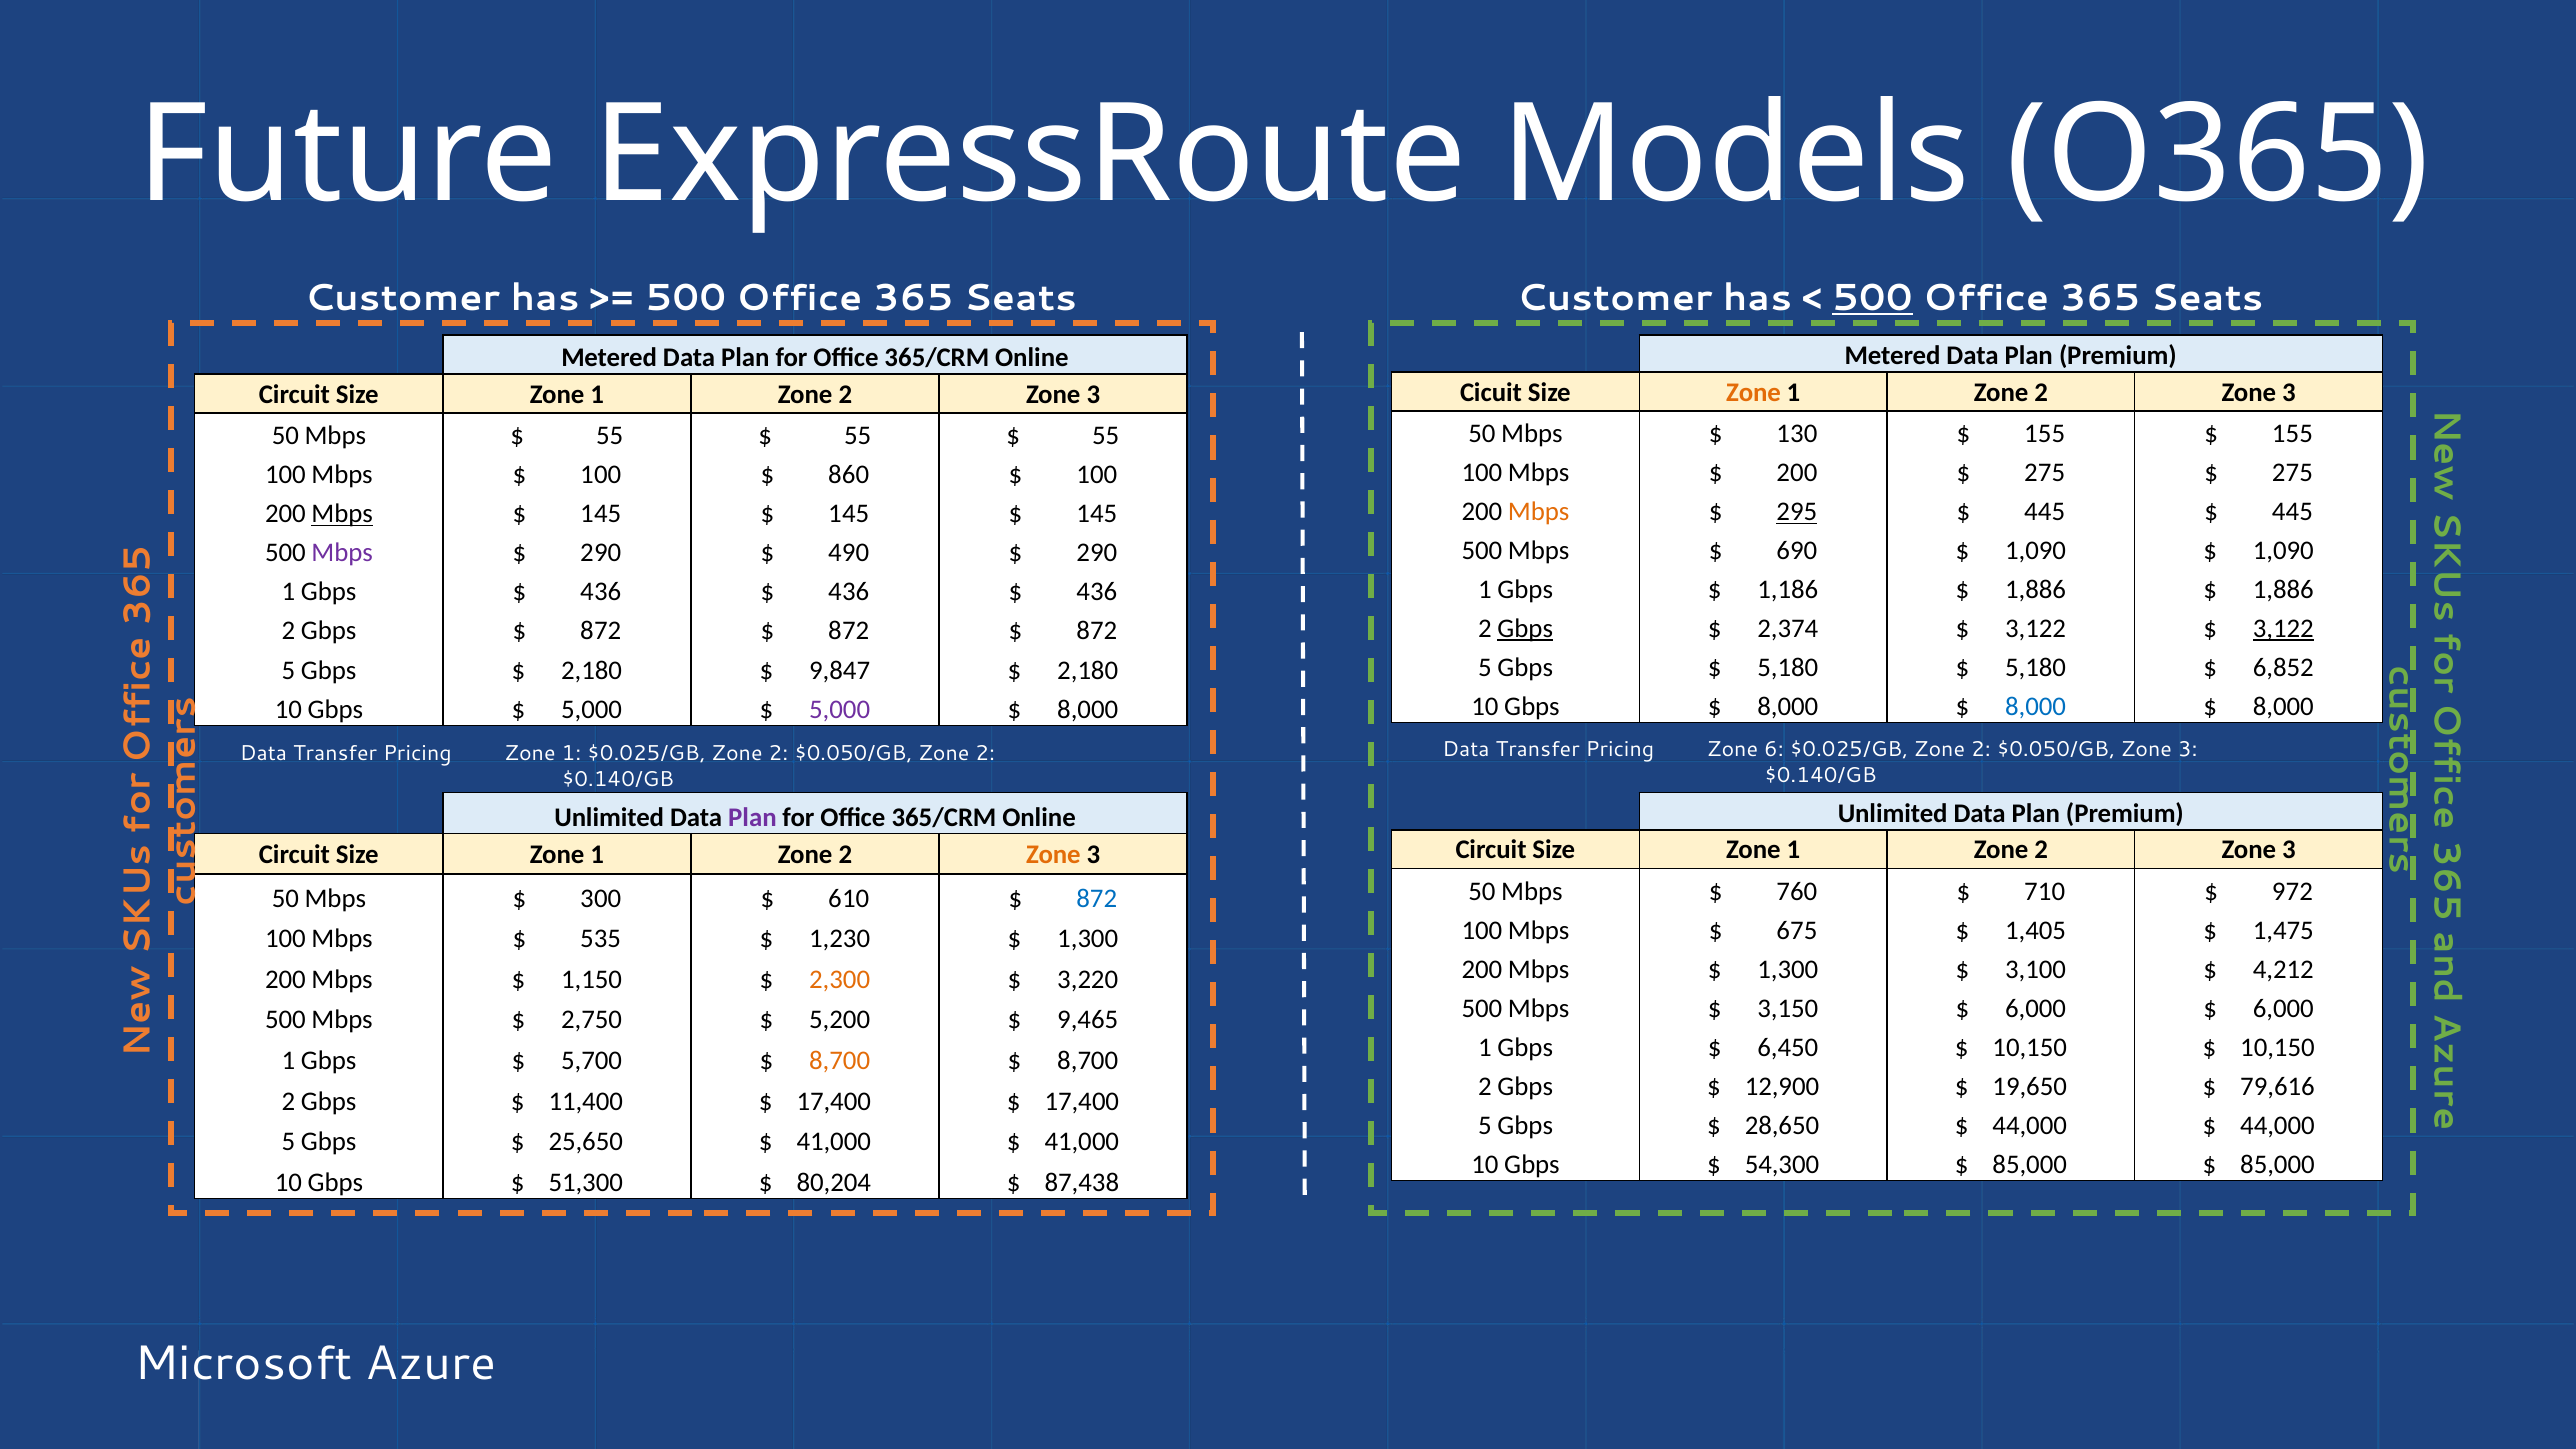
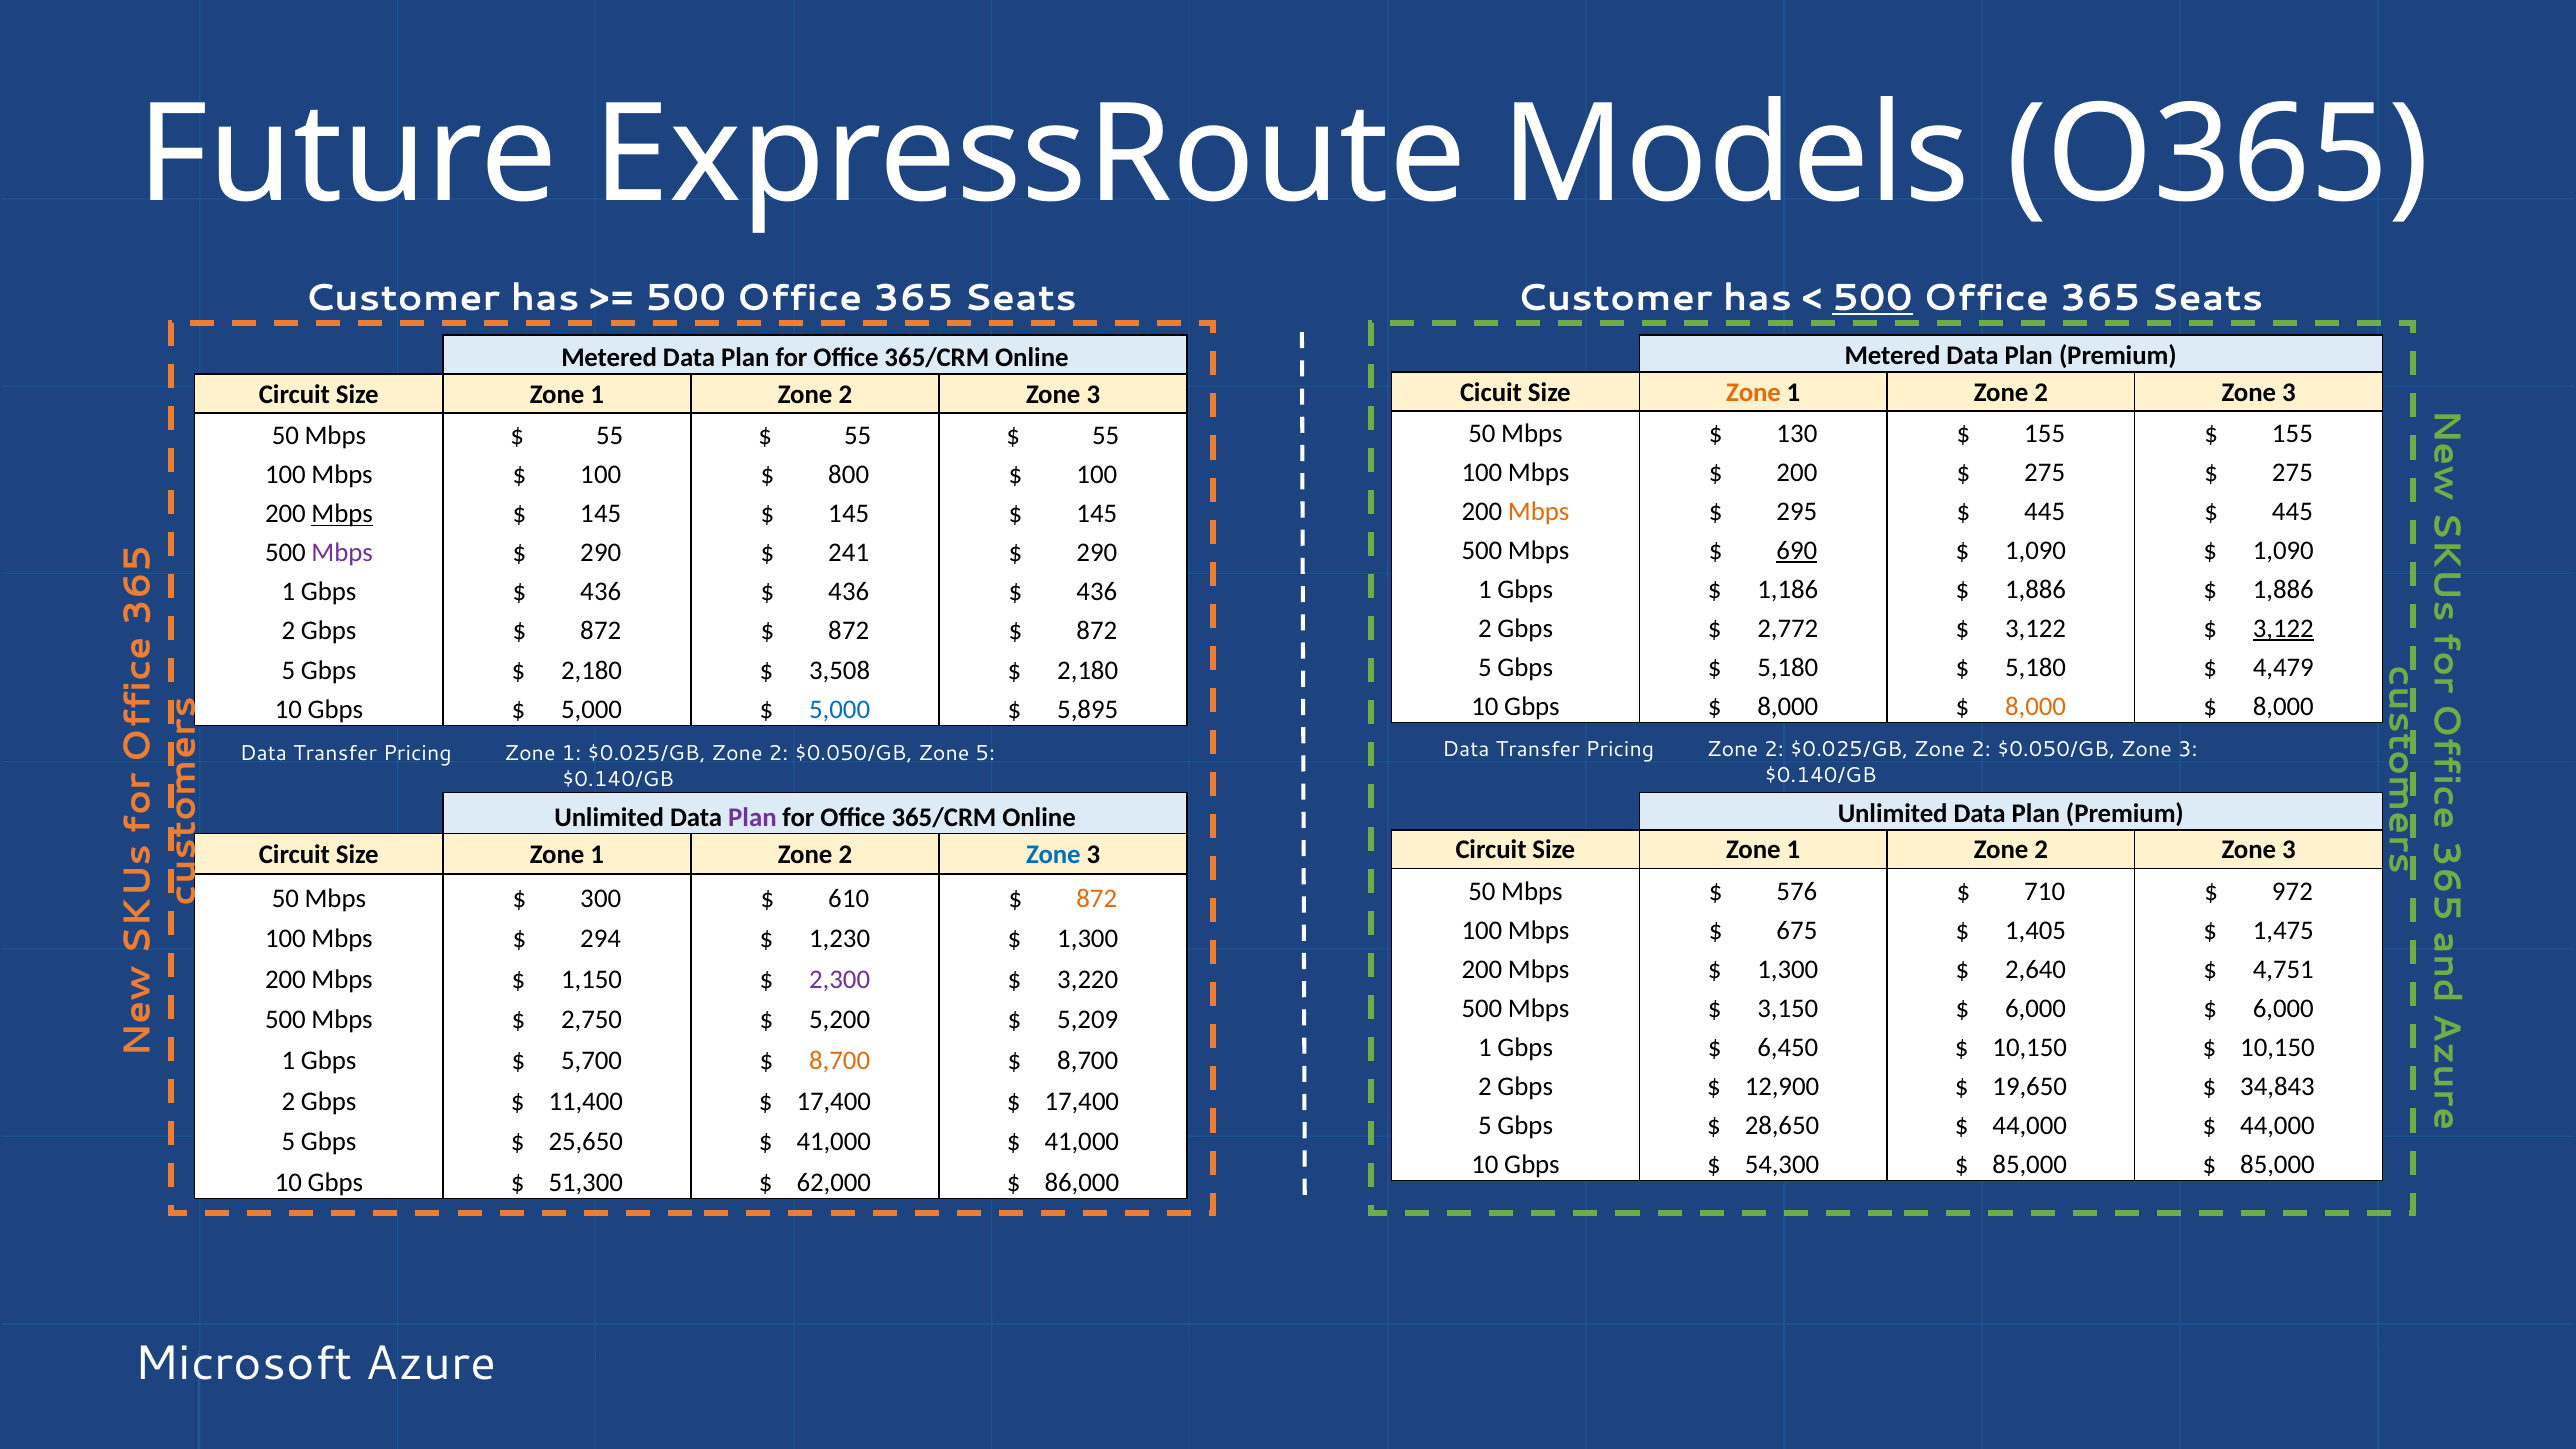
860: 860 -> 800
295 underline: present -> none
690 underline: none -> present
490: 490 -> 241
Gbps at (1525, 629) underline: present -> none
2,374: 2,374 -> 2,772
6,852: 6,852 -> 4,479
9,847: 9,847 -> 3,508
8,000 at (2036, 707) colour: blue -> orange
5,000 at (840, 709) colour: purple -> blue
8,000 at (1088, 709): 8,000 -> 5,895
Pricing Zone 6: 6 -> 2
$0.050/GB Zone 2: 2 -> 5
Zone at (1053, 854) colour: orange -> blue
760: 760 -> 576
872 at (1097, 898) colour: blue -> orange
535: 535 -> 294
3,100: 3,100 -> 2,640
4,212: 4,212 -> 4,751
2,300 colour: orange -> purple
9,465: 9,465 -> 5,209
79,616: 79,616 -> 34,843
80,204: 80,204 -> 62,000
87,438: 87,438 -> 86,000
